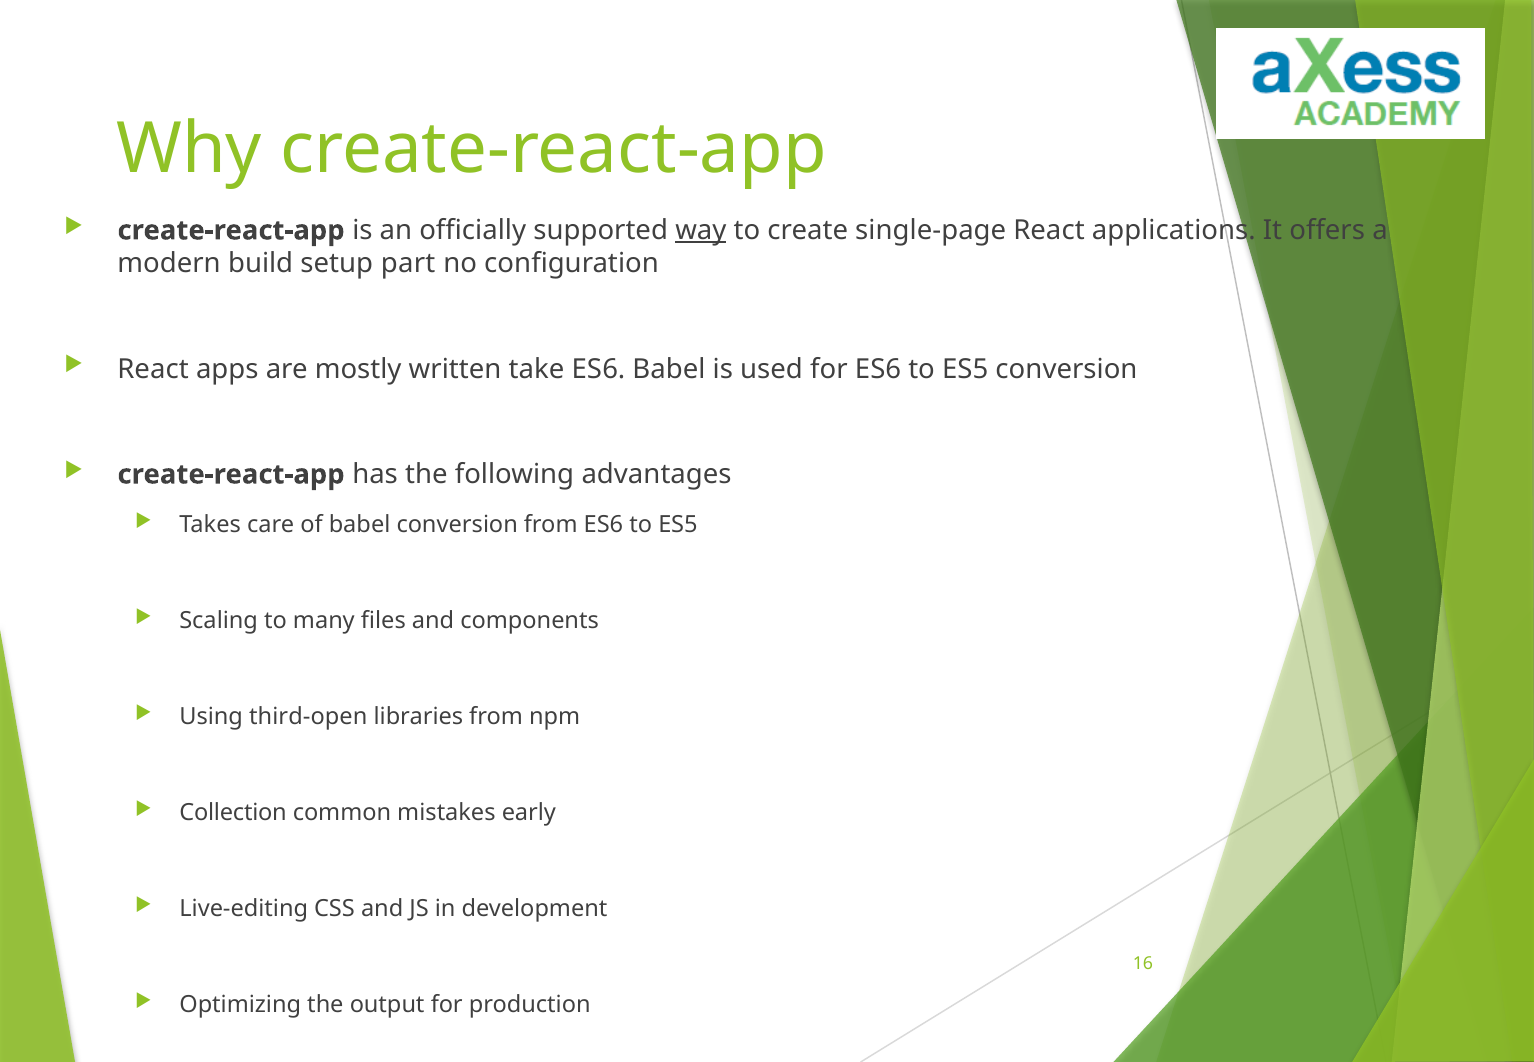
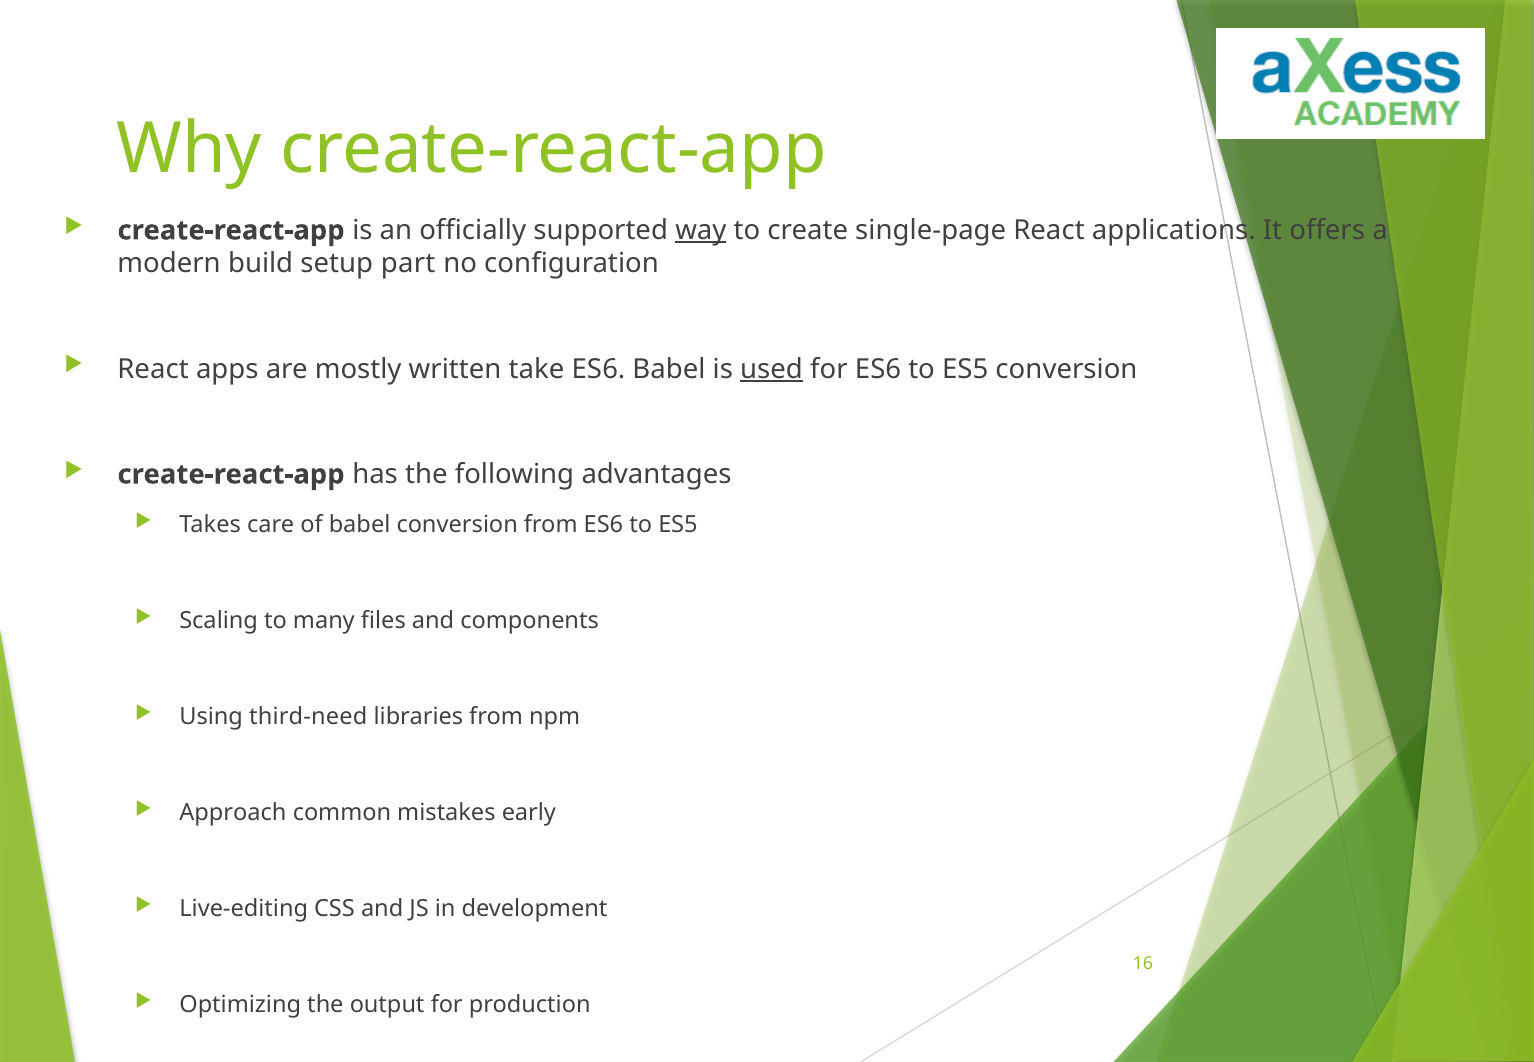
used underline: none -> present
third-open: third-open -> third-need
Collection: Collection -> Approach
